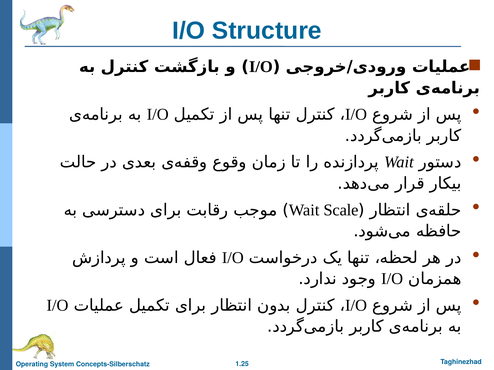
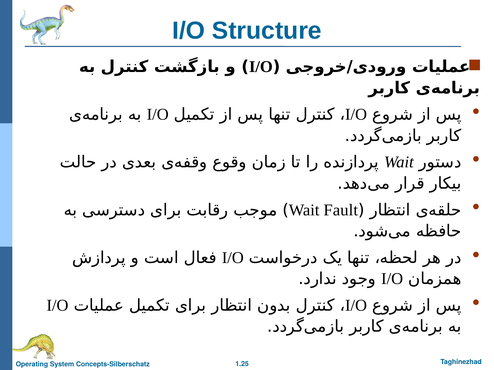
Scale: Scale -> Fault
